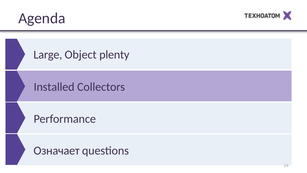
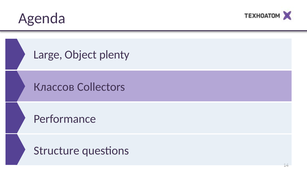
Installed: Installed -> Классов
Означает: Означает -> Structure
